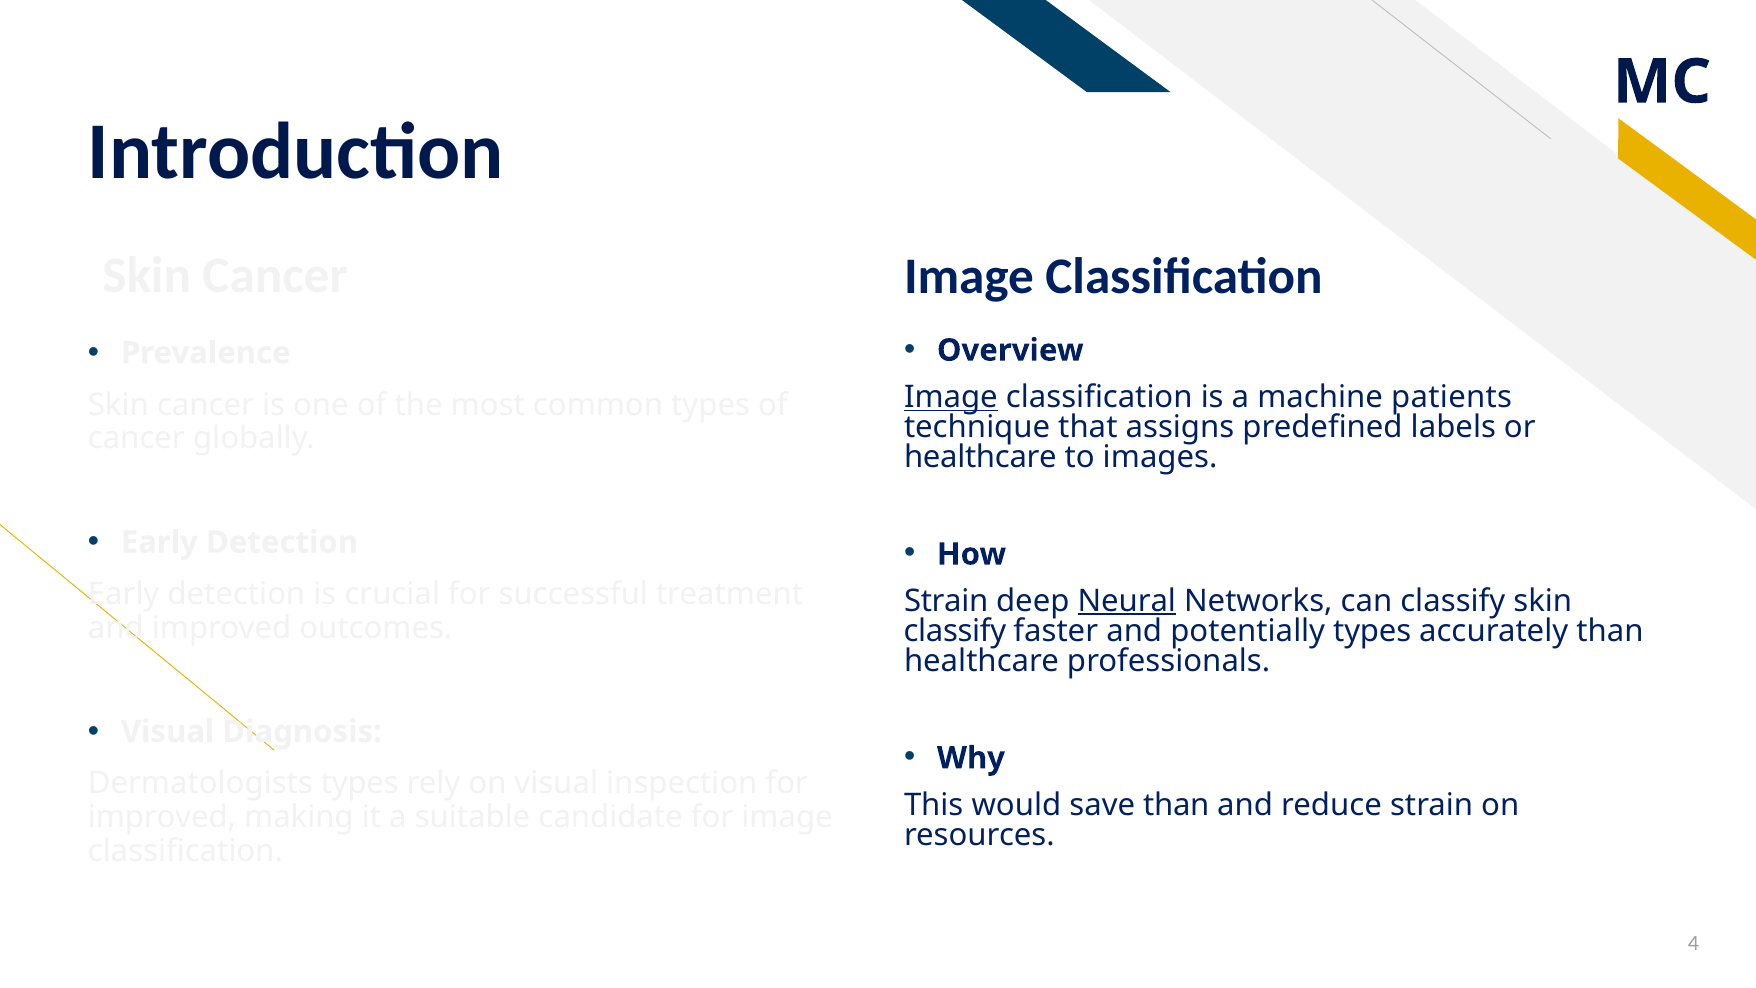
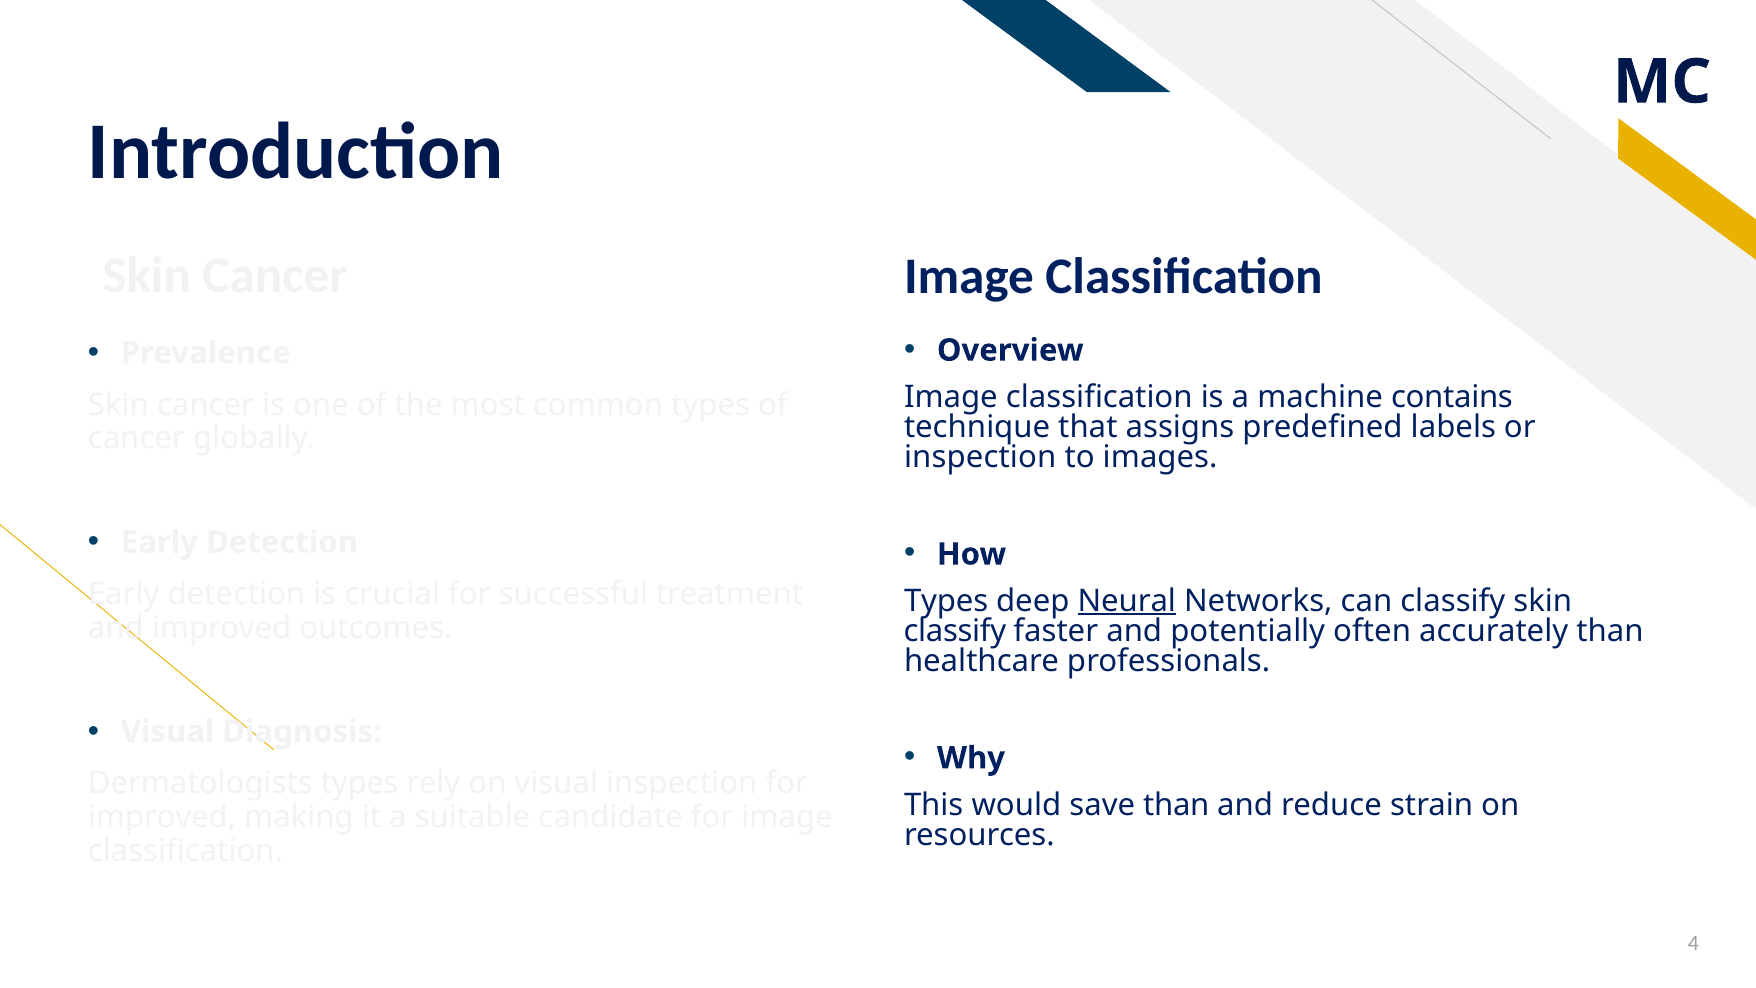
Image at (951, 397) underline: present -> none
patients: patients -> contains
healthcare at (980, 457): healthcare -> inspection
Strain at (946, 601): Strain -> Types
potentially types: types -> often
